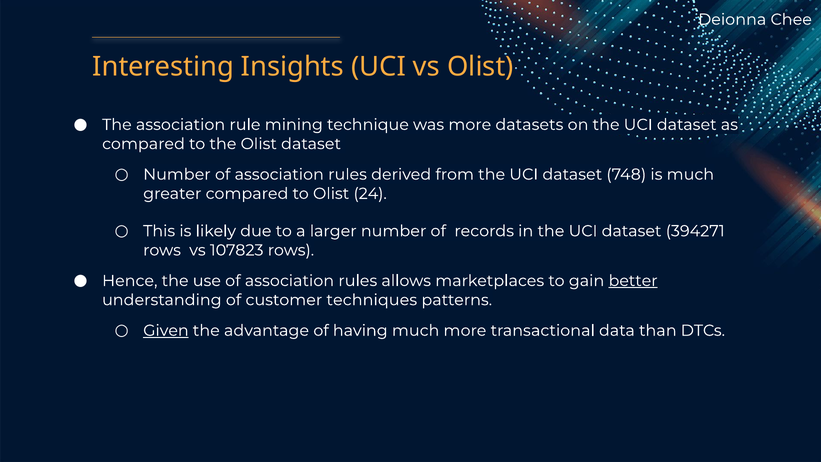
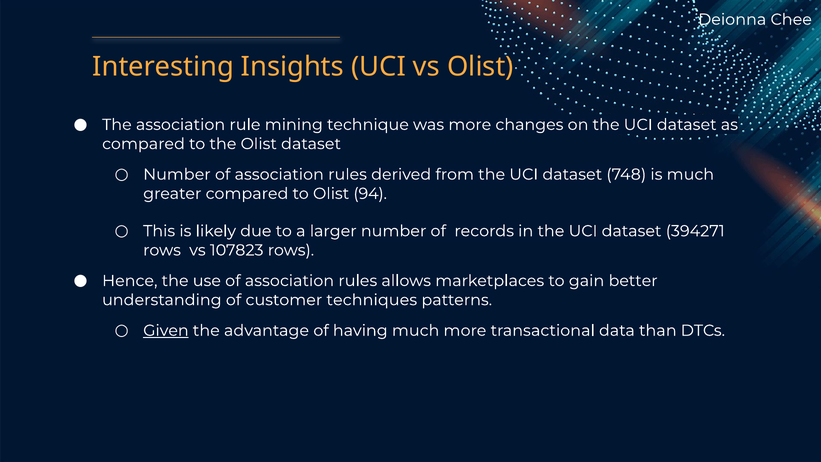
datasets: datasets -> changes
24: 24 -> 94
better underline: present -> none
